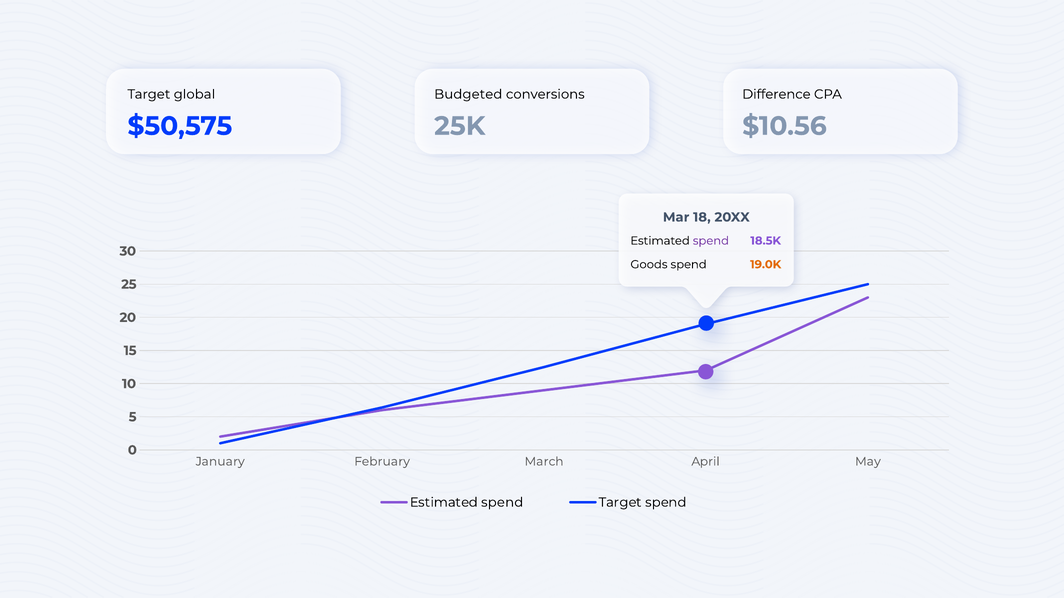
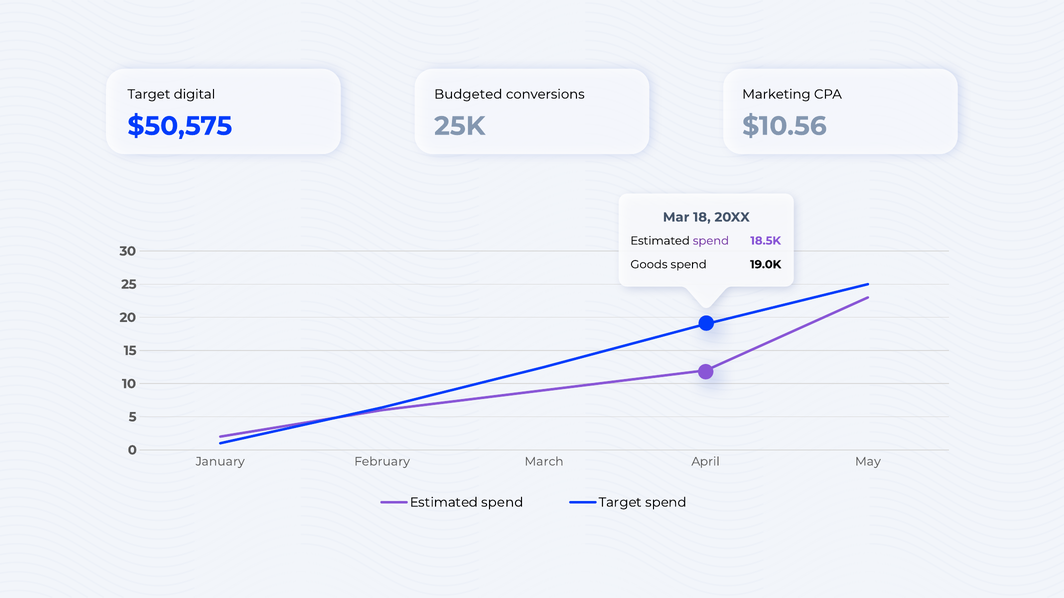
global: global -> digital
Difference: Difference -> Marketing
19.0K colour: orange -> black
